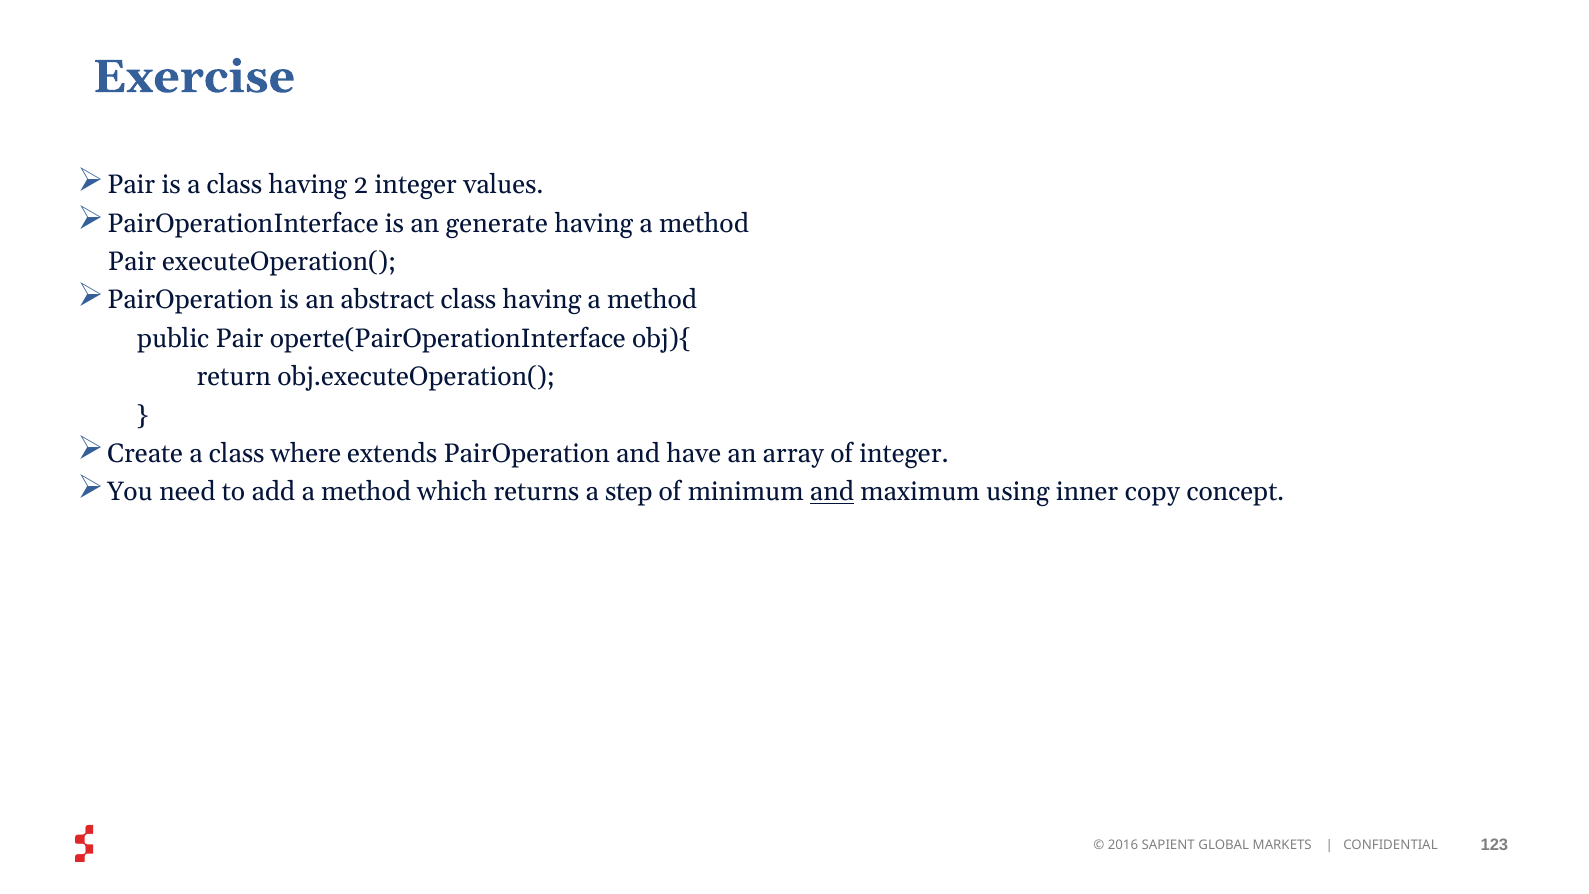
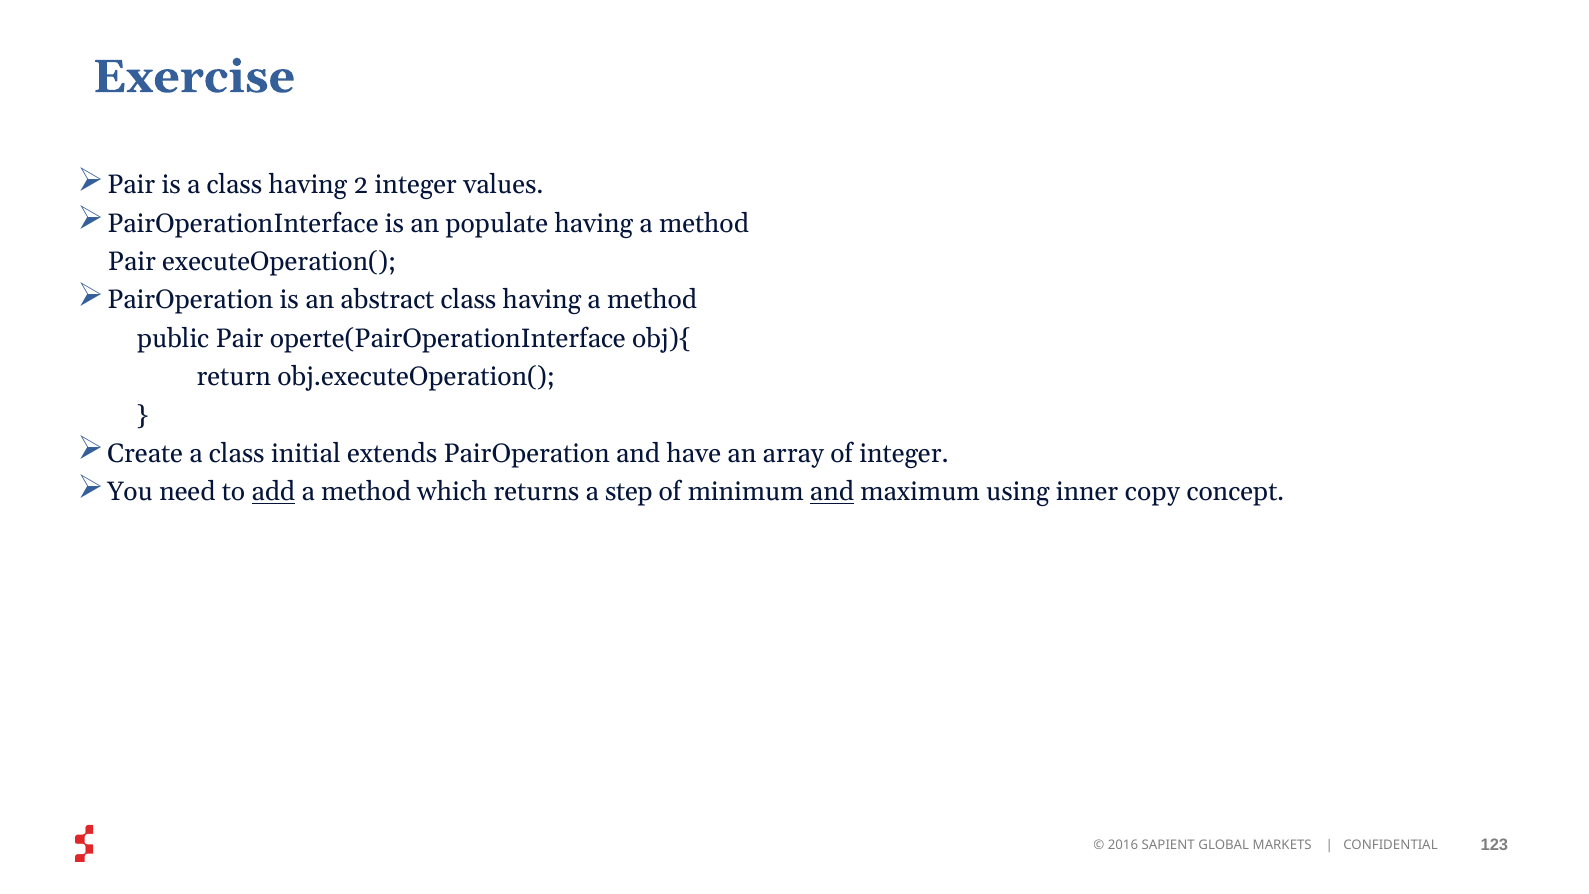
generate: generate -> populate
where: where -> initial
add underline: none -> present
